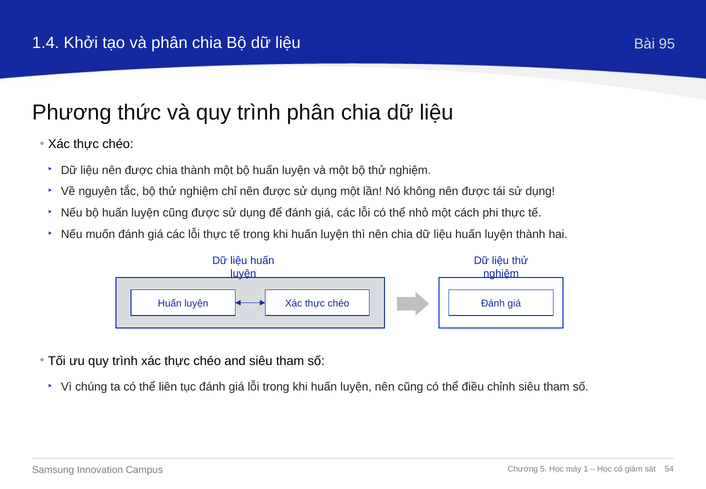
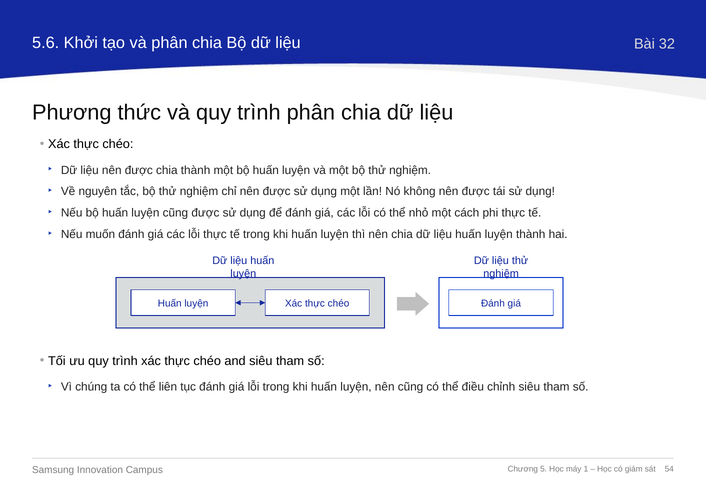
1.4: 1.4 -> 5.6
95: 95 -> 32
